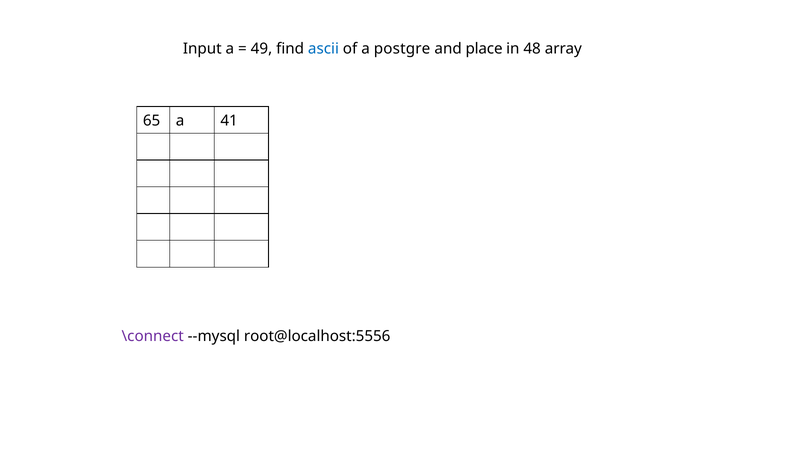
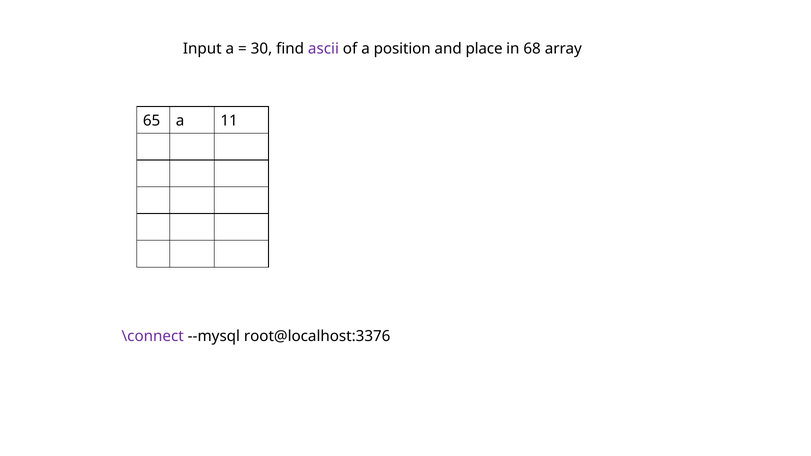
49: 49 -> 30
ascii colour: blue -> purple
postgre: postgre -> position
48: 48 -> 68
41: 41 -> 11
root@localhost:5556: root@localhost:5556 -> root@localhost:3376
